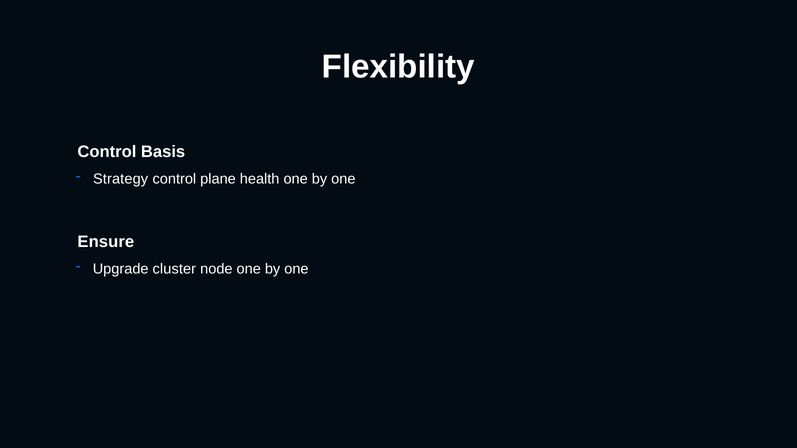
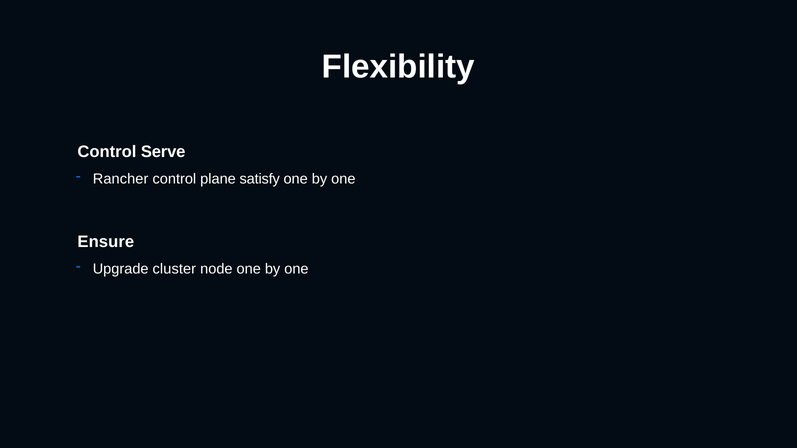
Basis: Basis -> Serve
Strategy: Strategy -> Rancher
health: health -> satisfy
